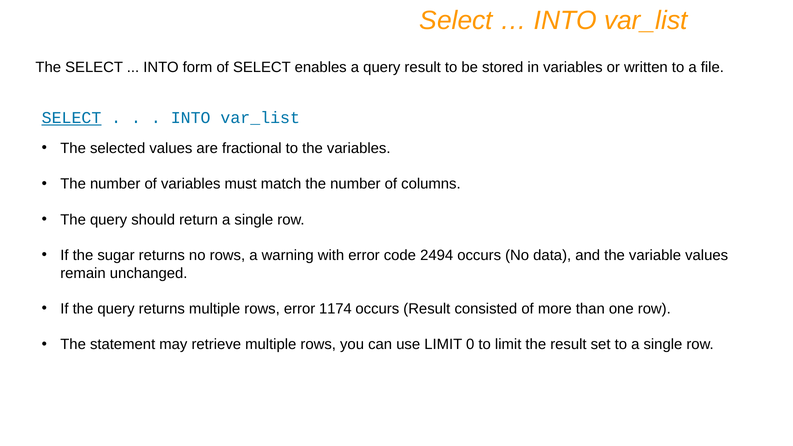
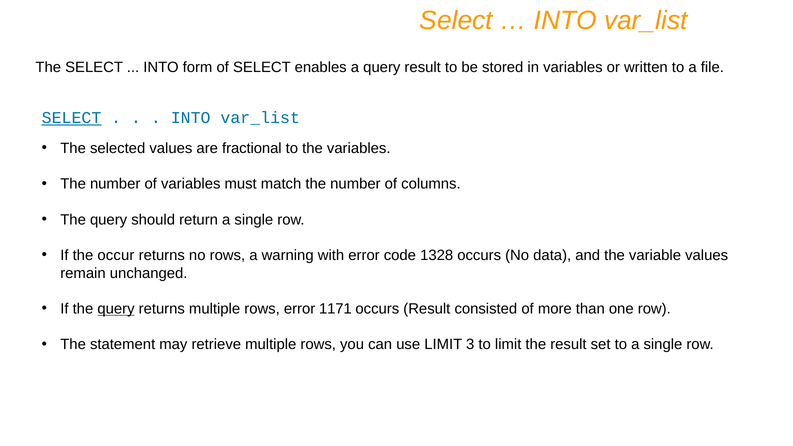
sugar: sugar -> occur
2494: 2494 -> 1328
query at (116, 309) underline: none -> present
1174: 1174 -> 1171
0: 0 -> 3
